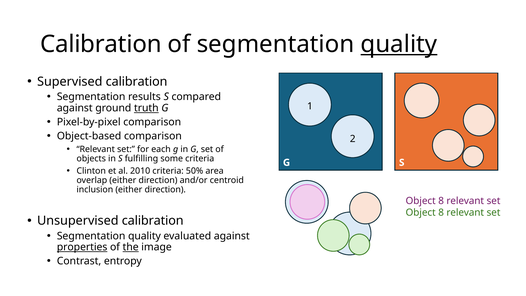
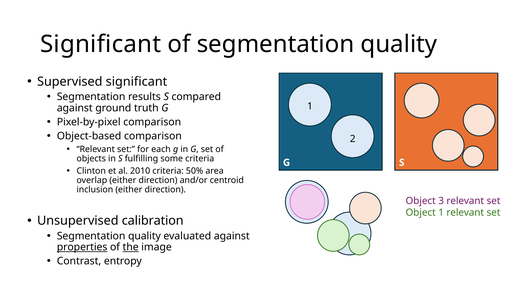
Calibration at (101, 44): Calibration -> Significant
quality at (399, 44) underline: present -> none
Supervised calibration: calibration -> significant
truth underline: present -> none
8 at (441, 201): 8 -> 3
8 at (441, 213): 8 -> 1
